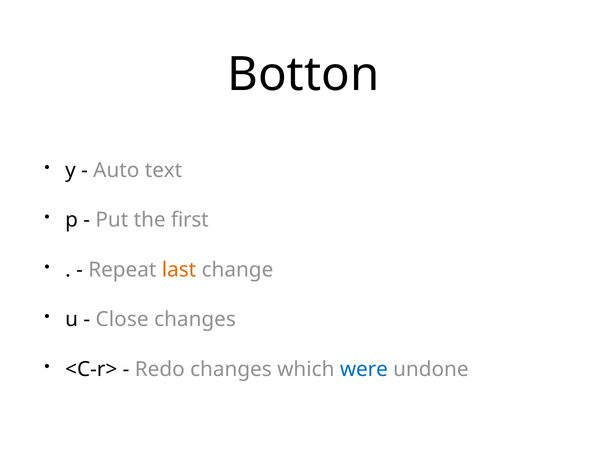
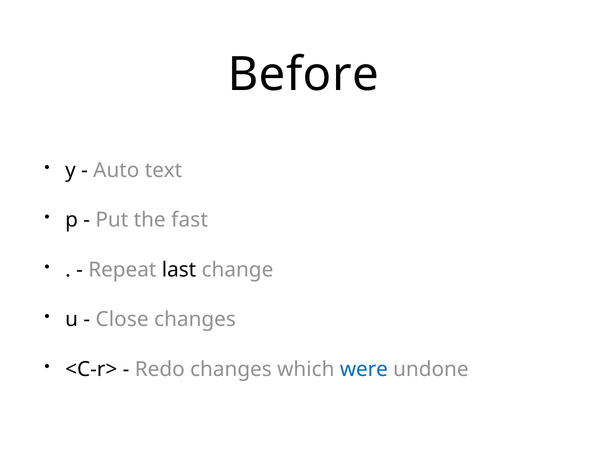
Botton: Botton -> Before
first: first -> fast
last colour: orange -> black
